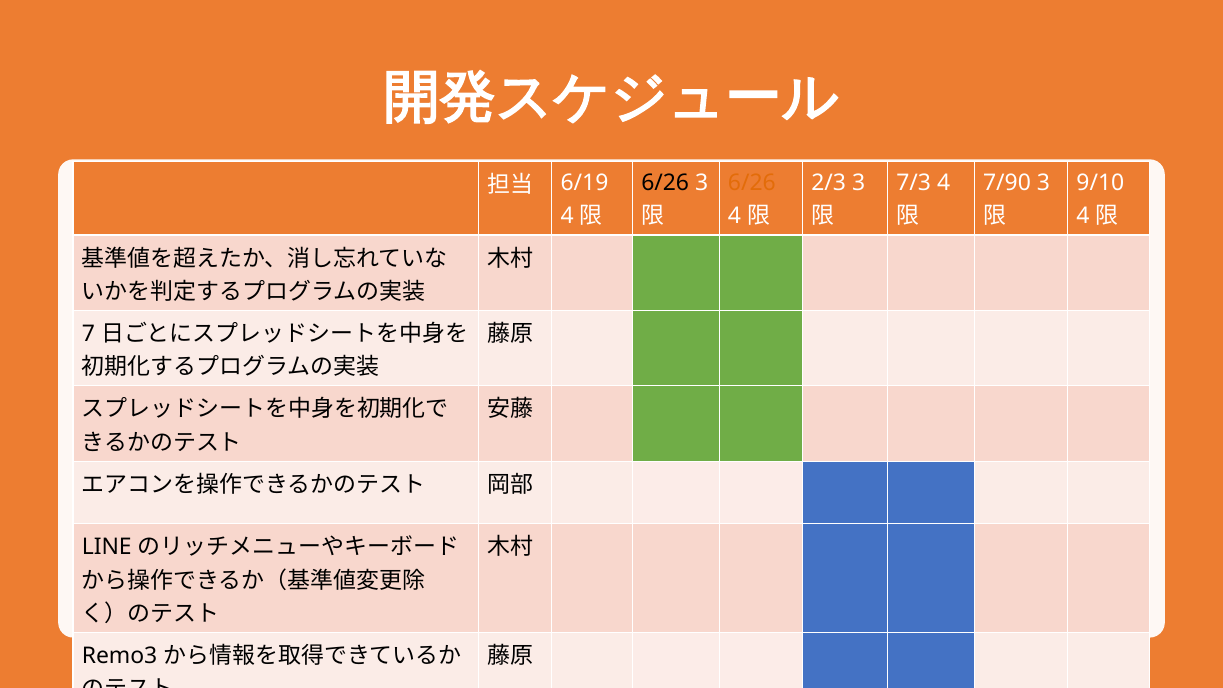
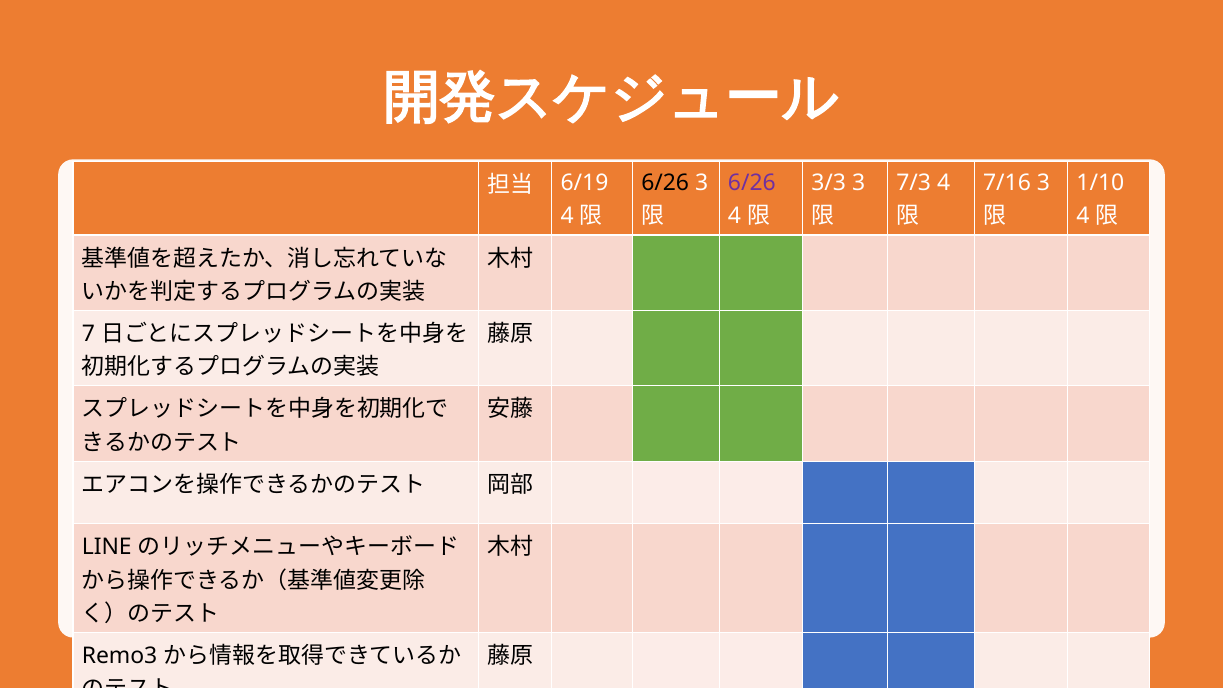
6/26 at (752, 183) colour: orange -> purple
2/3: 2/3 -> 3/3
7/90: 7/90 -> 7/16
9/10: 9/10 -> 1/10
